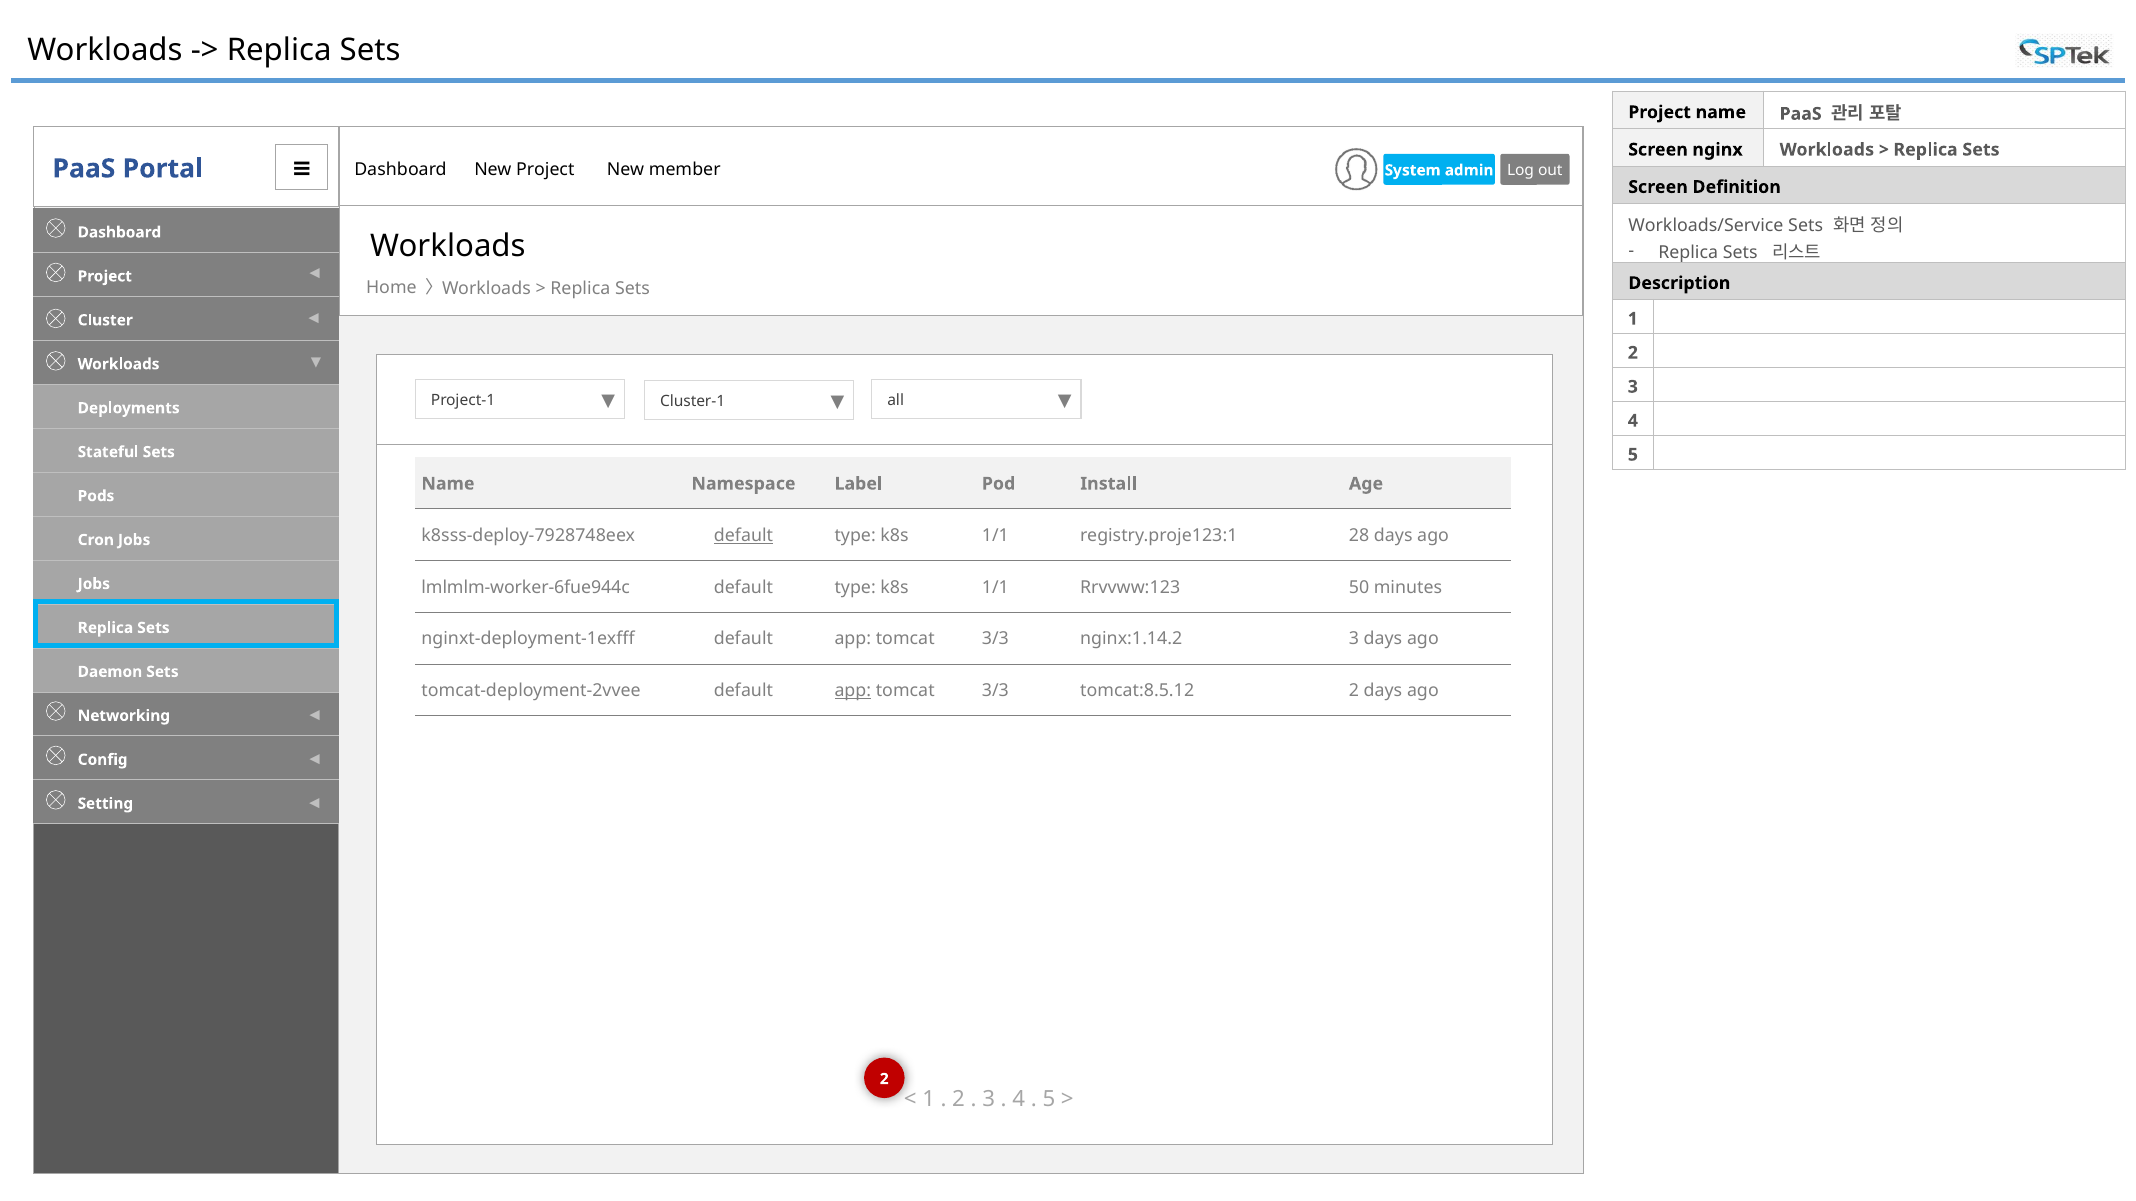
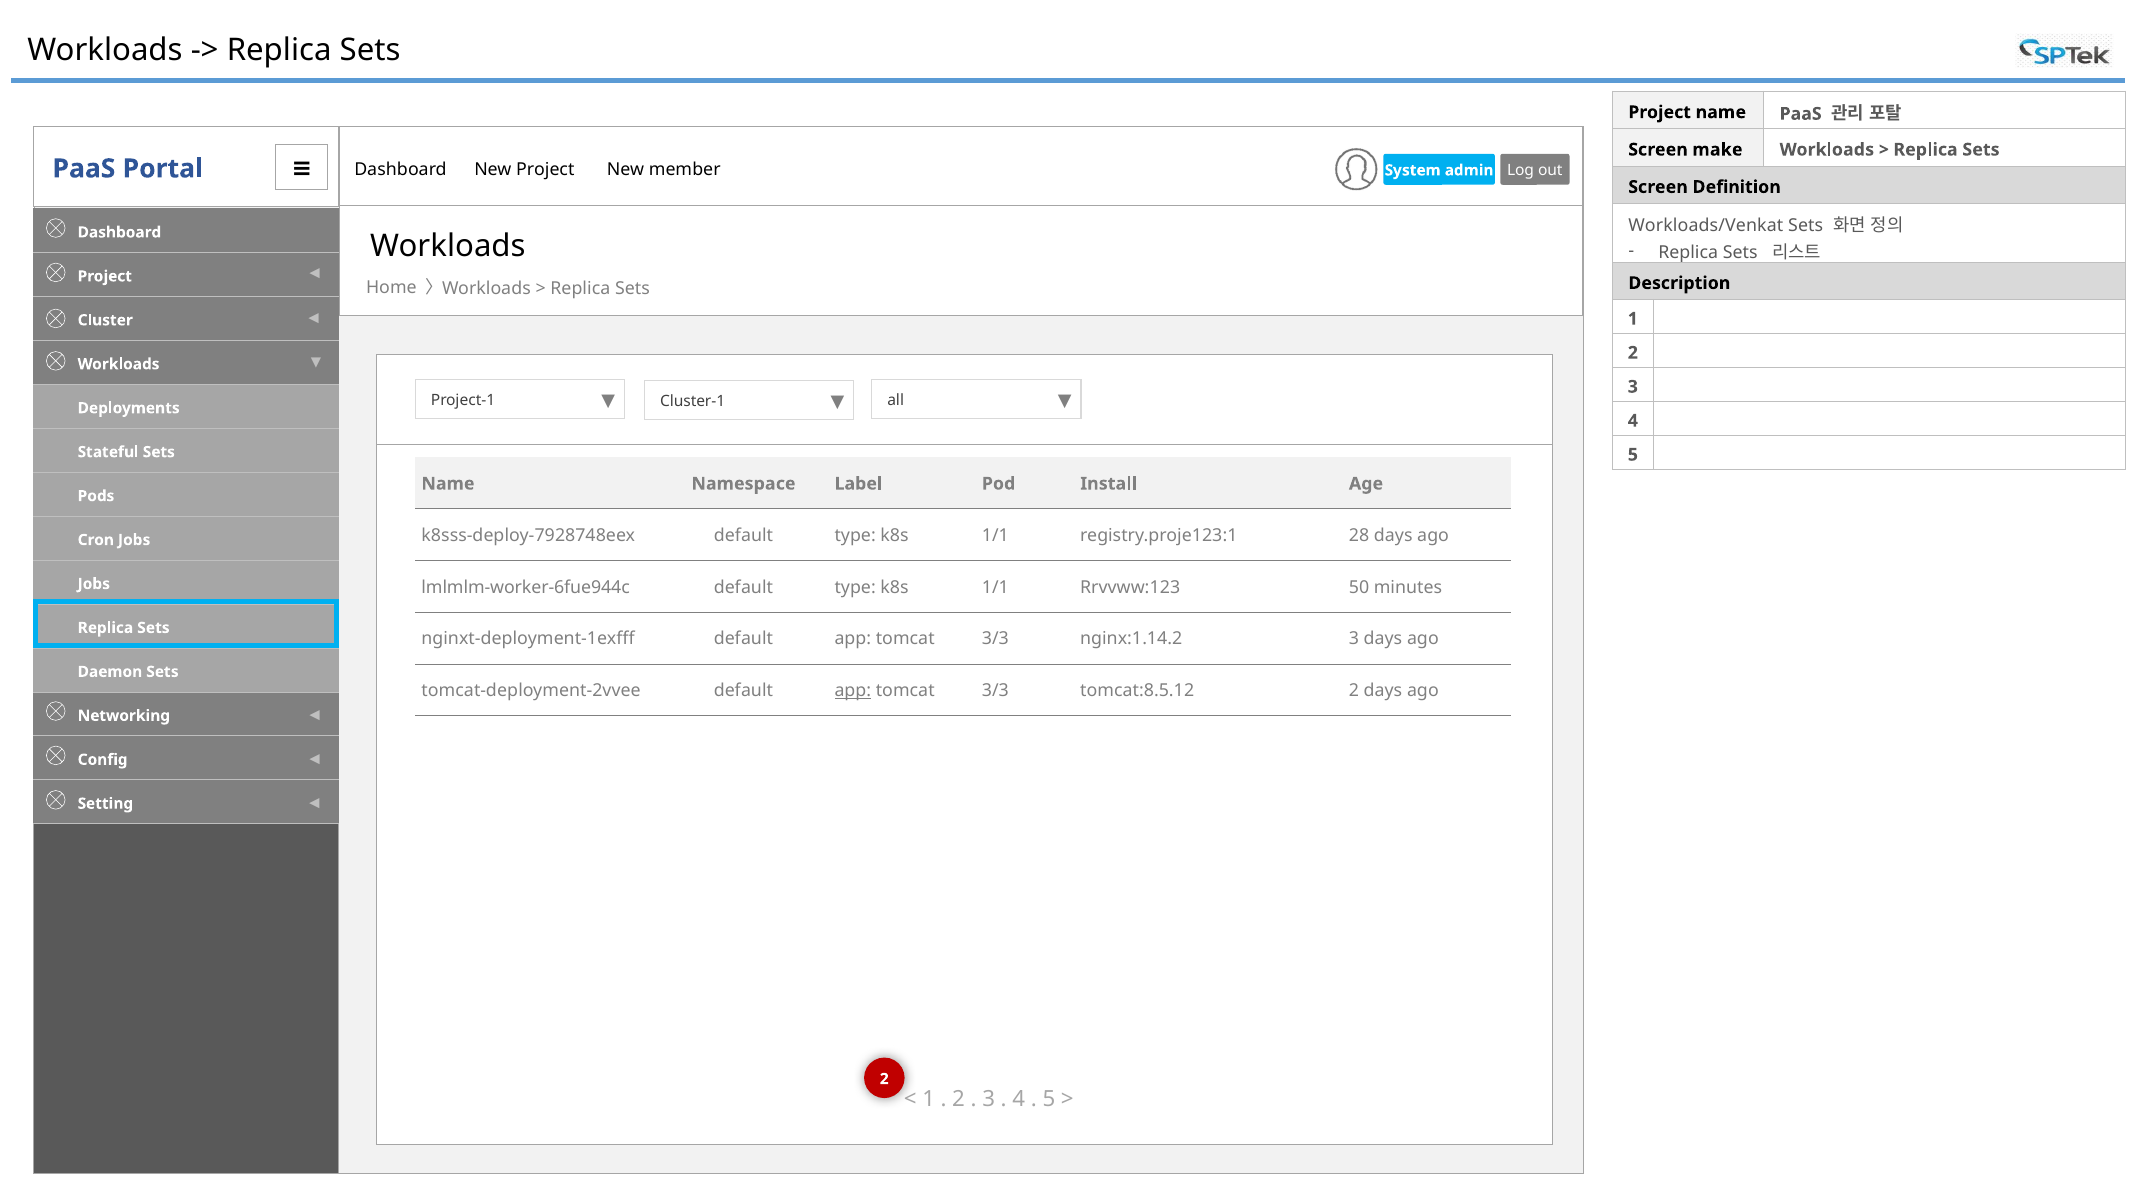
nginx: nginx -> make
Workloads/Service: Workloads/Service -> Workloads/Venkat
default at (744, 536) underline: present -> none
